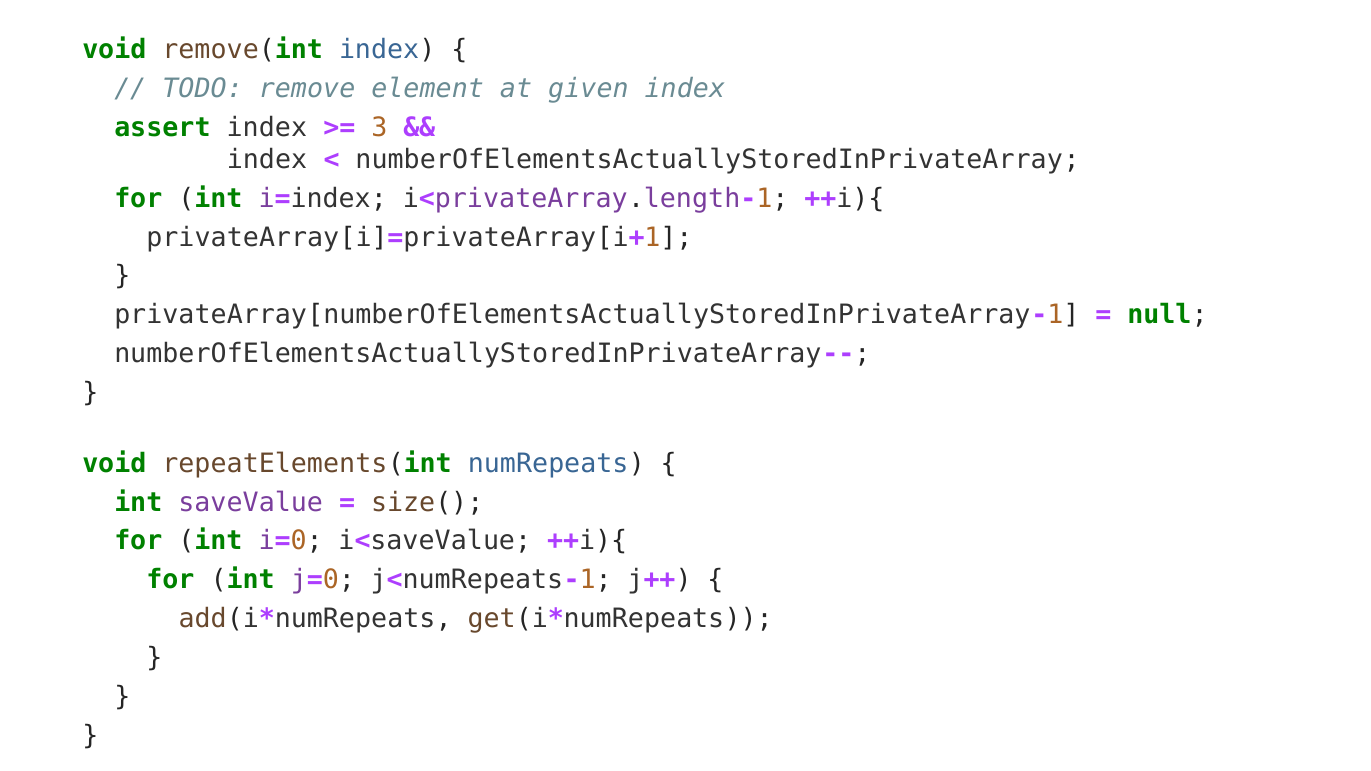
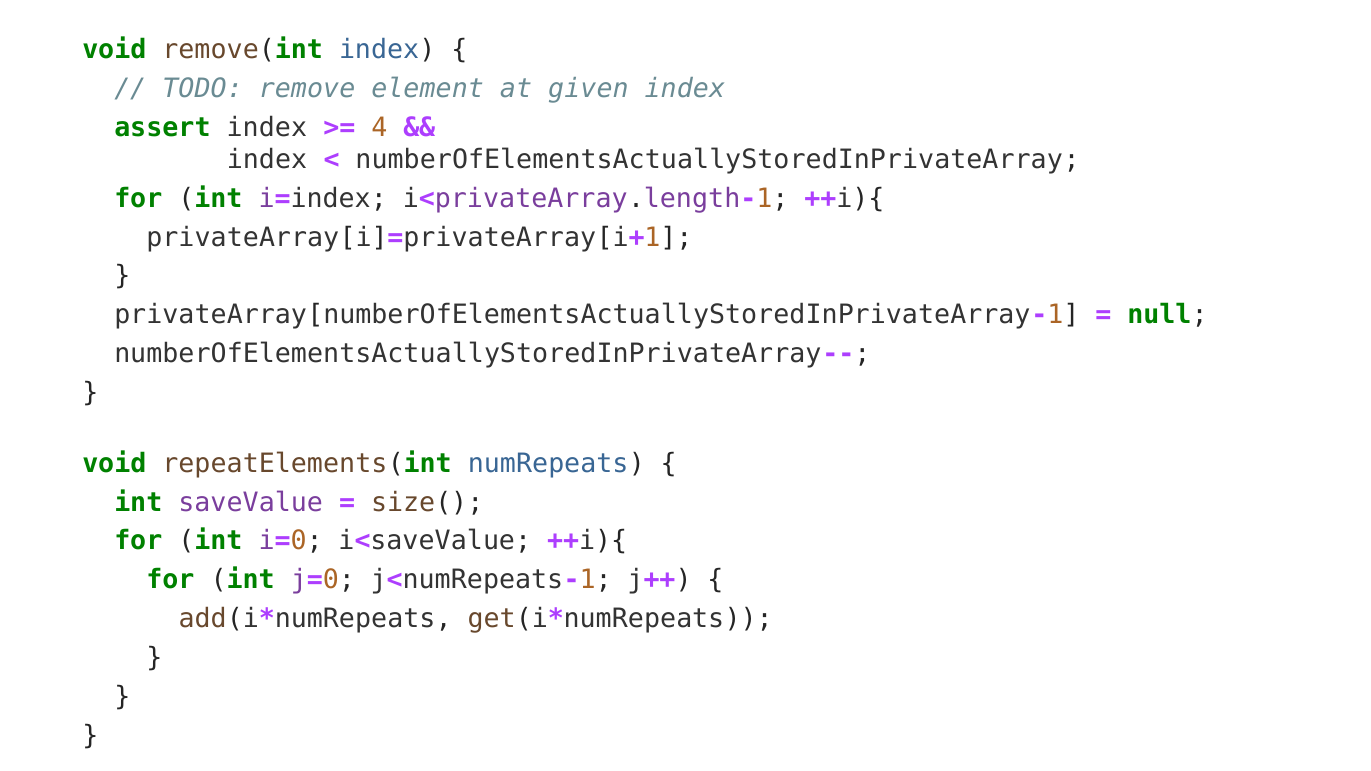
3: 3 -> 4
